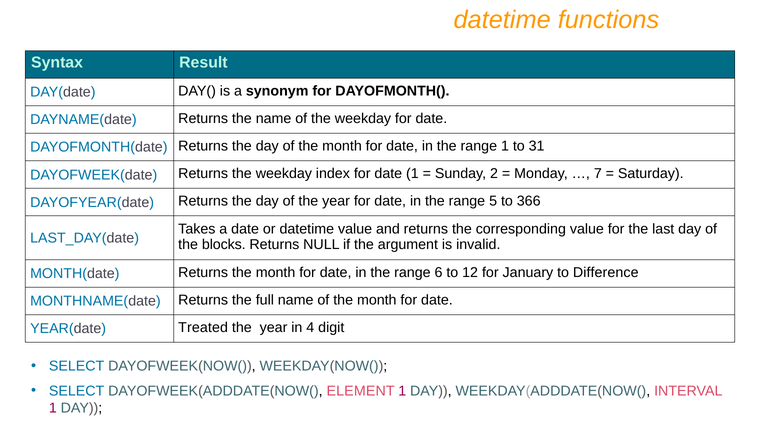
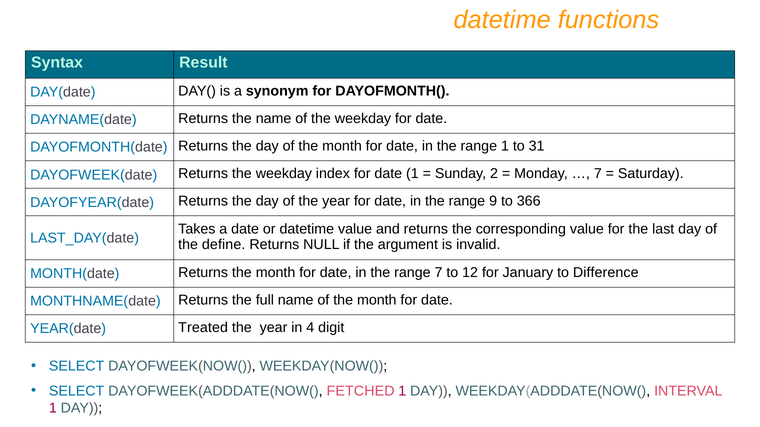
5: 5 -> 9
blocks: blocks -> define
range 6: 6 -> 7
ELEMENT: ELEMENT -> FETCHED
